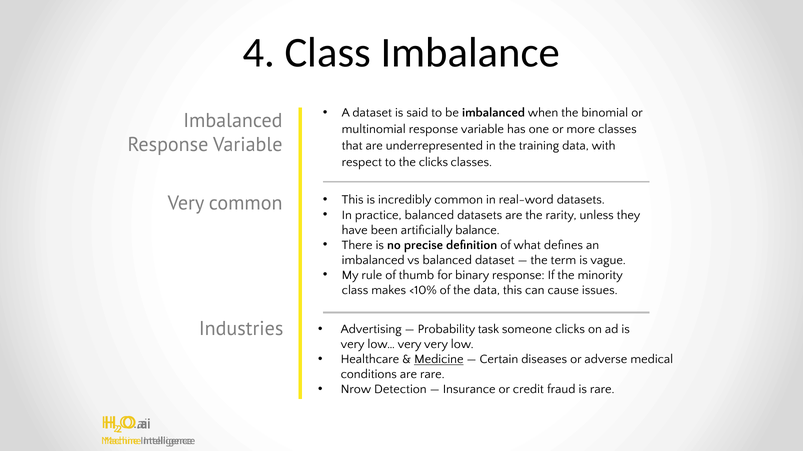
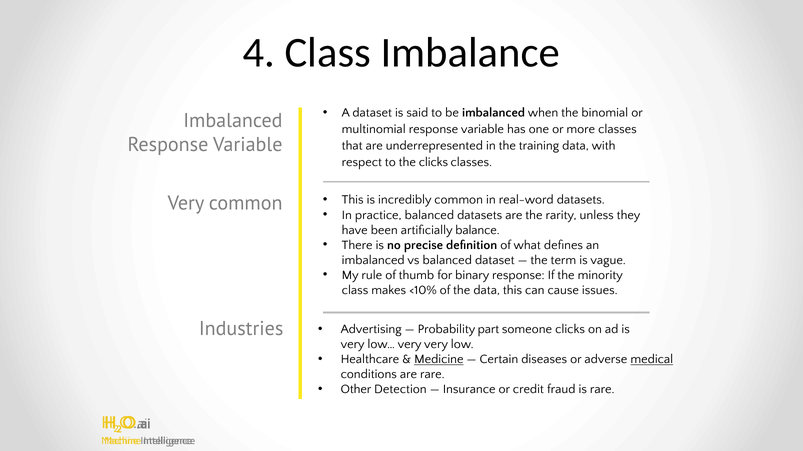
task: task -> part
medical underline: none -> present
Nrow: Nrow -> Other
